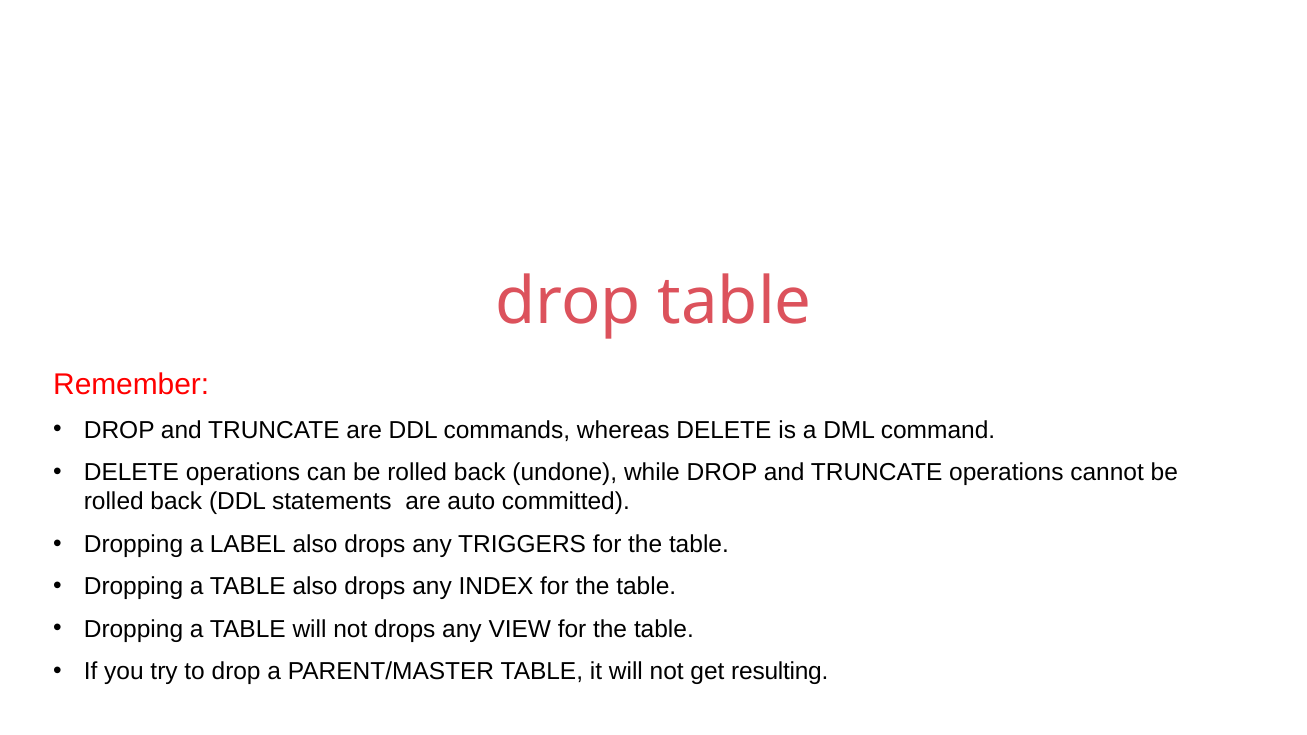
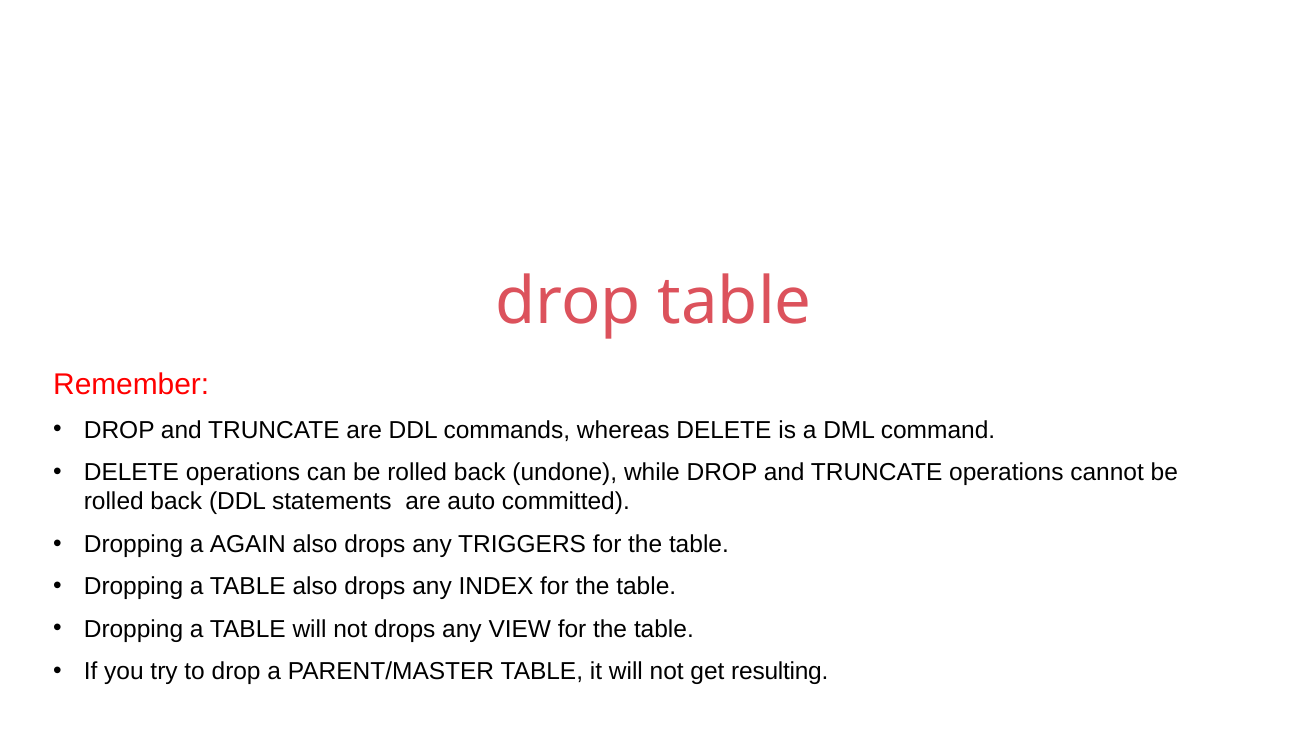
LABEL: LABEL -> AGAIN
